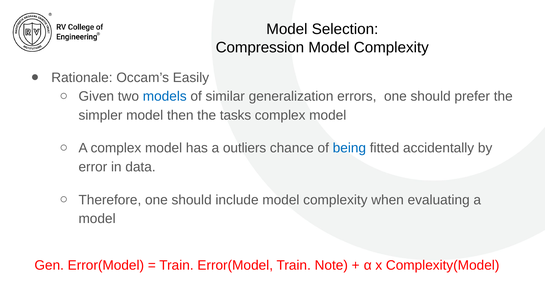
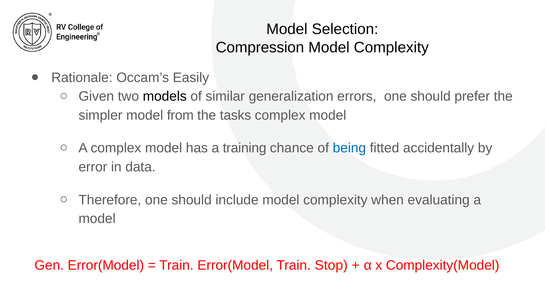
models colour: blue -> black
then: then -> from
outliers: outliers -> training
Note: Note -> Stop
